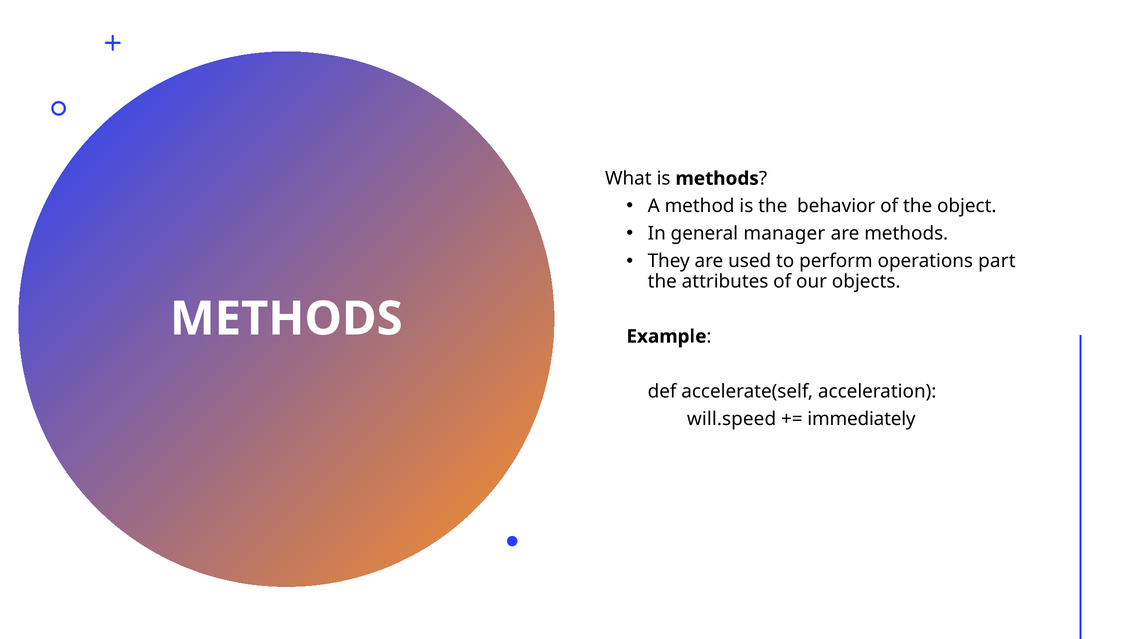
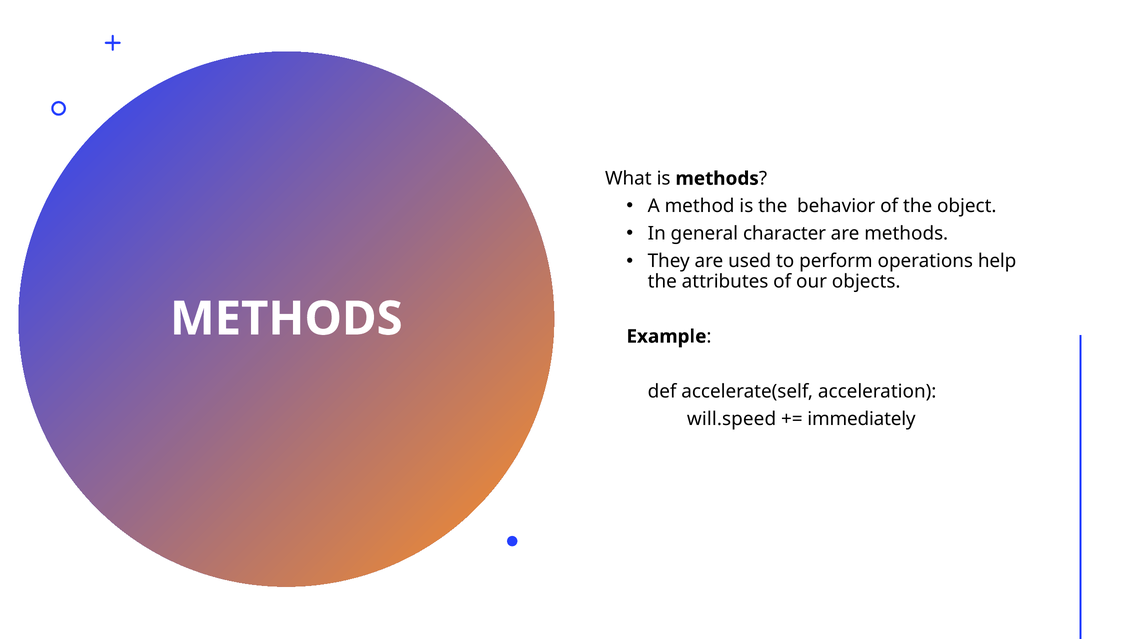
manager: manager -> character
part: part -> help
